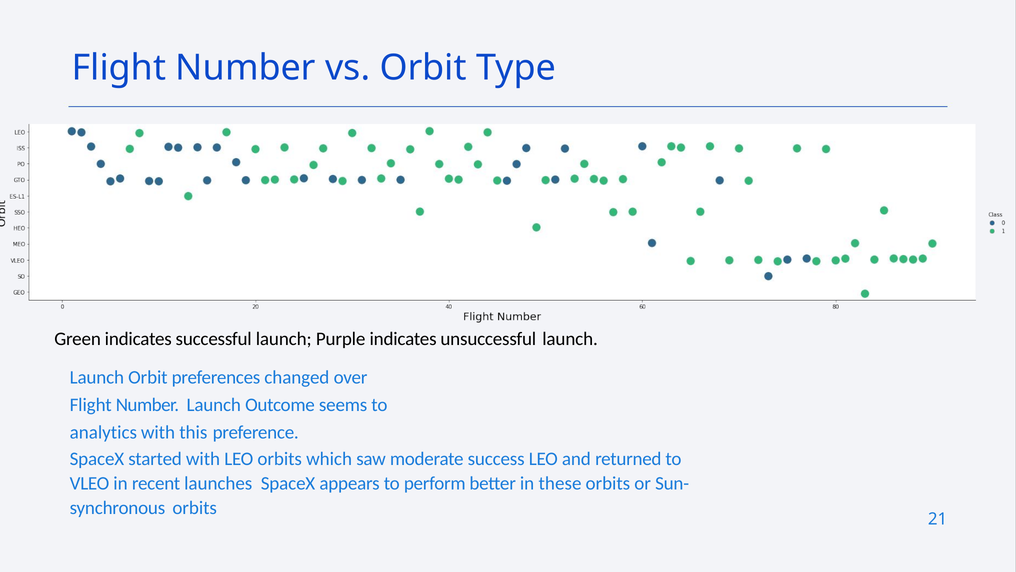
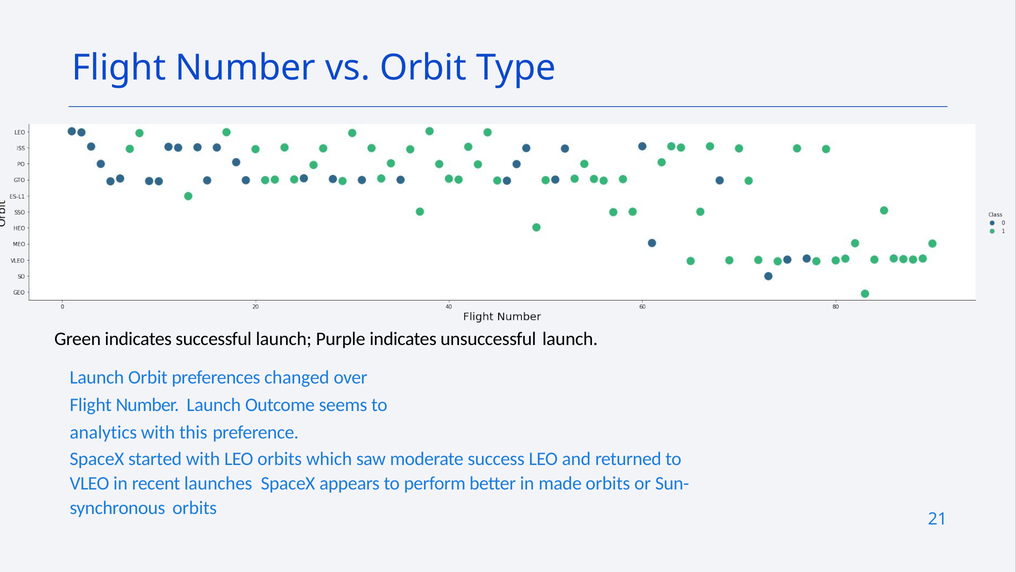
these: these -> made
